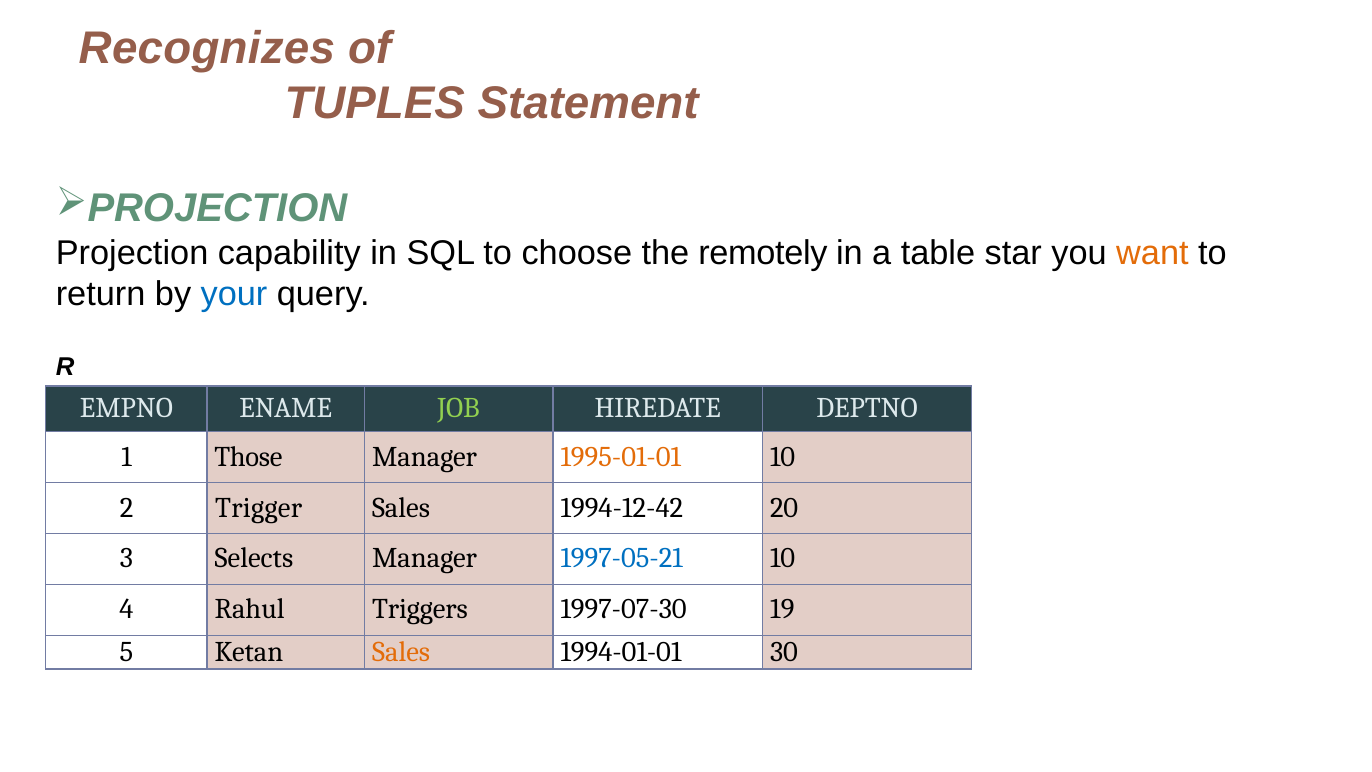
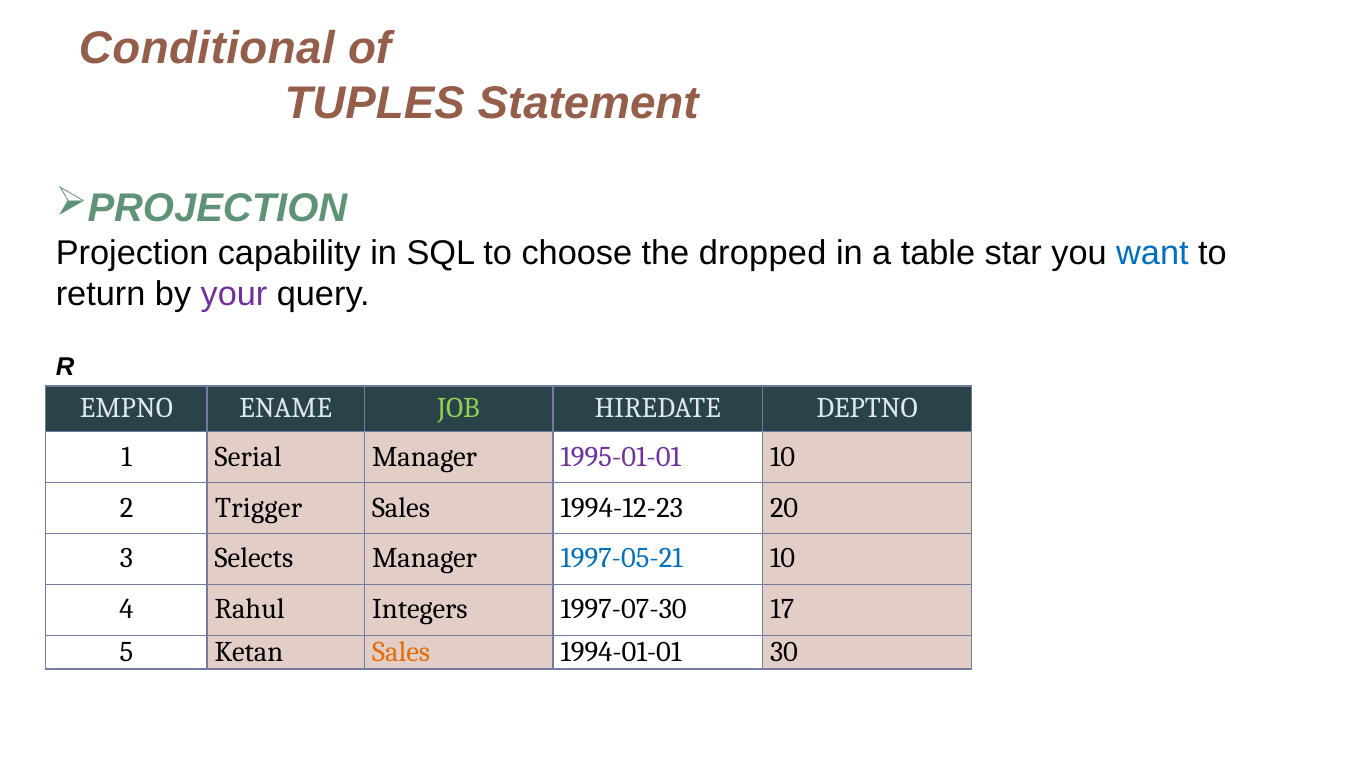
Recognizes: Recognizes -> Conditional
remotely: remotely -> dropped
want colour: orange -> blue
your colour: blue -> purple
Those: Those -> Serial
1995-01-01 colour: orange -> purple
1994-12-42: 1994-12-42 -> 1994-12-23
Triggers: Triggers -> Integers
19: 19 -> 17
